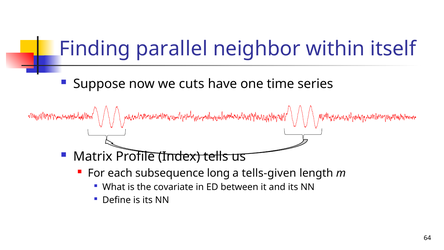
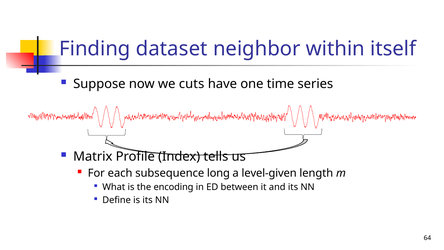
parallel: parallel -> dataset
tells-given: tells-given -> level-given
covariate: covariate -> encoding
